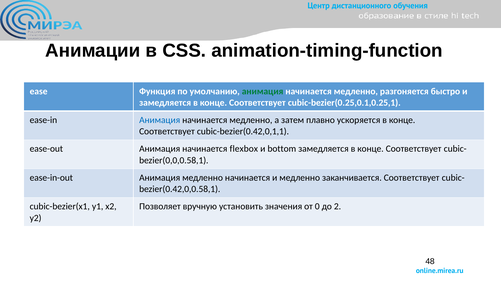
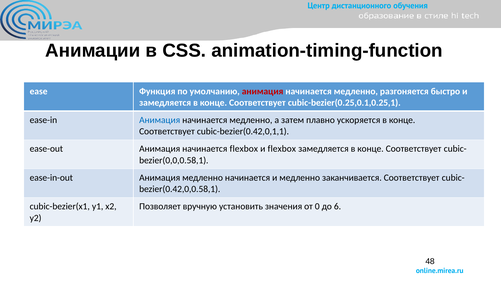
анимация at (263, 91) colour: green -> red
и bottom: bottom -> flexbox
2: 2 -> 6
